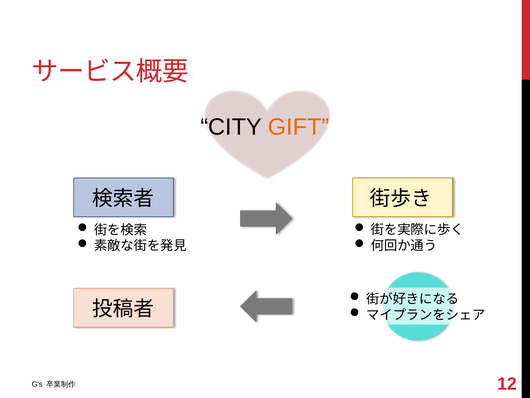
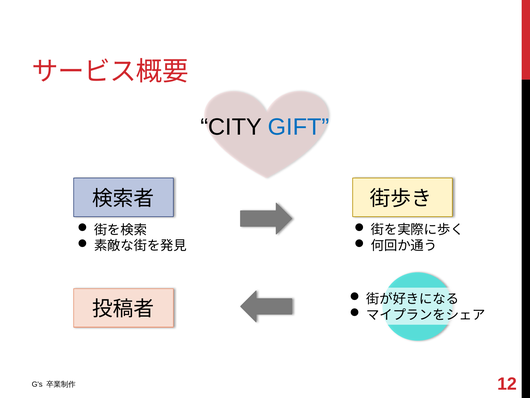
GIFT colour: orange -> blue
